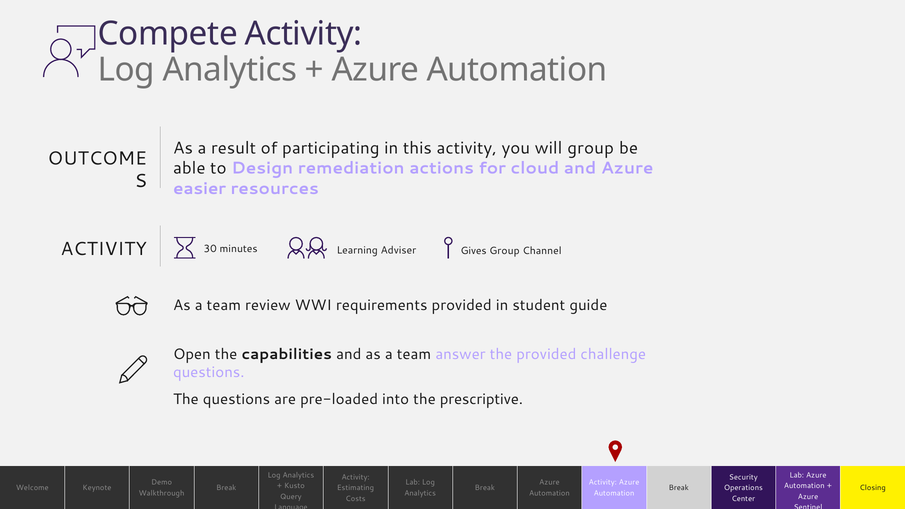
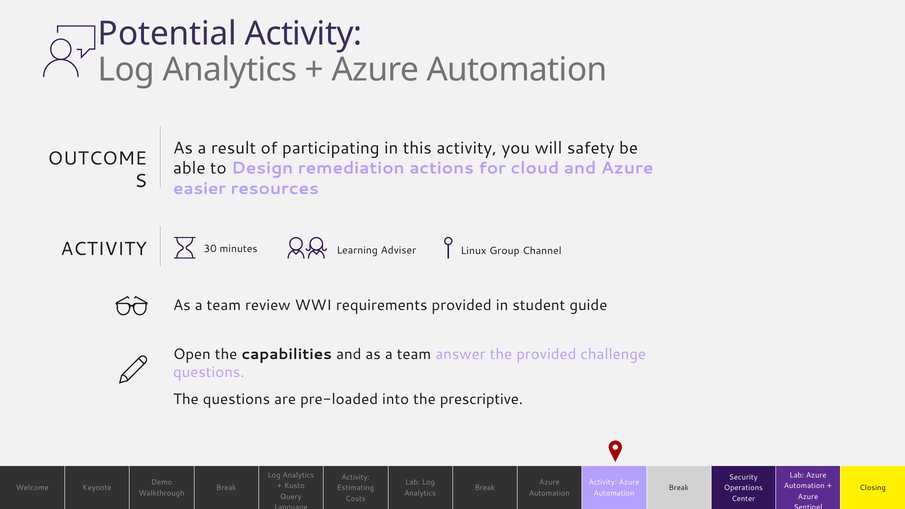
Compete: Compete -> Potential
will group: group -> safety
Gives: Gives -> Linux
